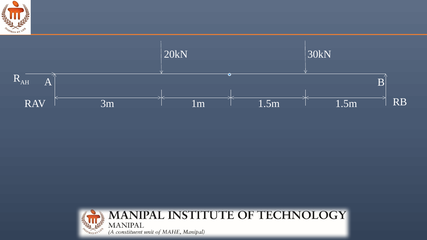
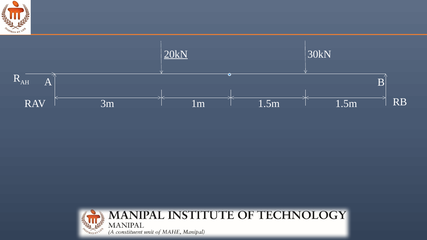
20kN underline: none -> present
